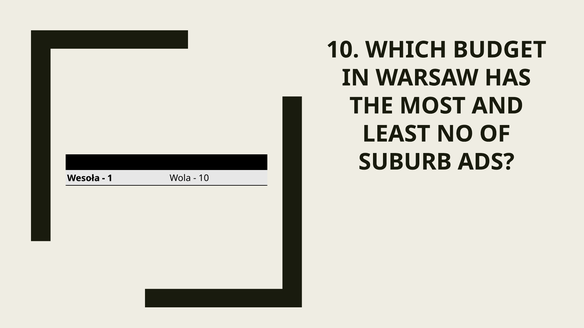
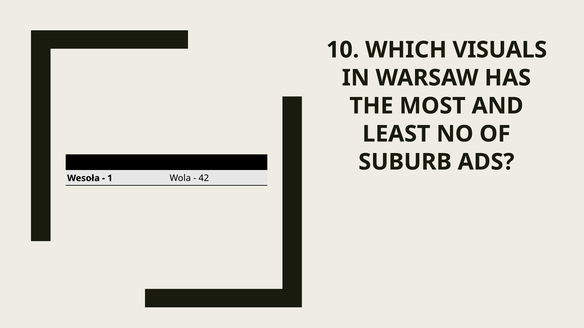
BUDGET: BUDGET -> VISUALS
10 at (204, 178): 10 -> 42
